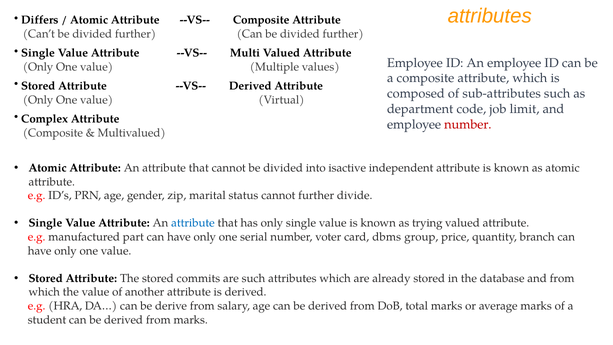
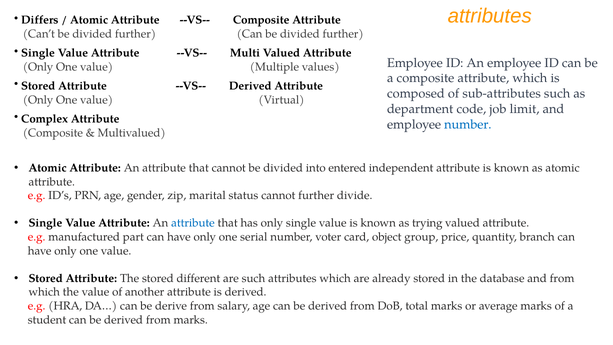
number at (468, 124) colour: red -> blue
isactive: isactive -> entered
dbms: dbms -> object
commits: commits -> different
